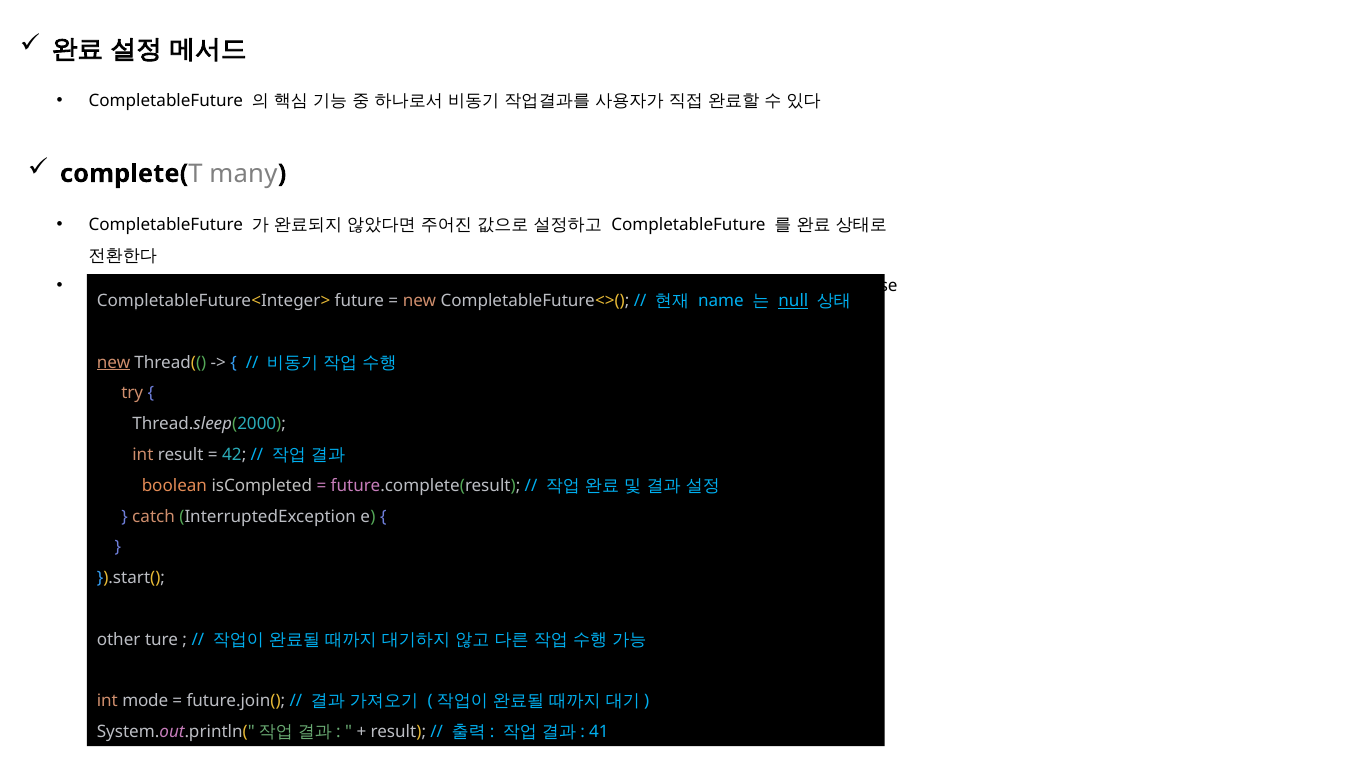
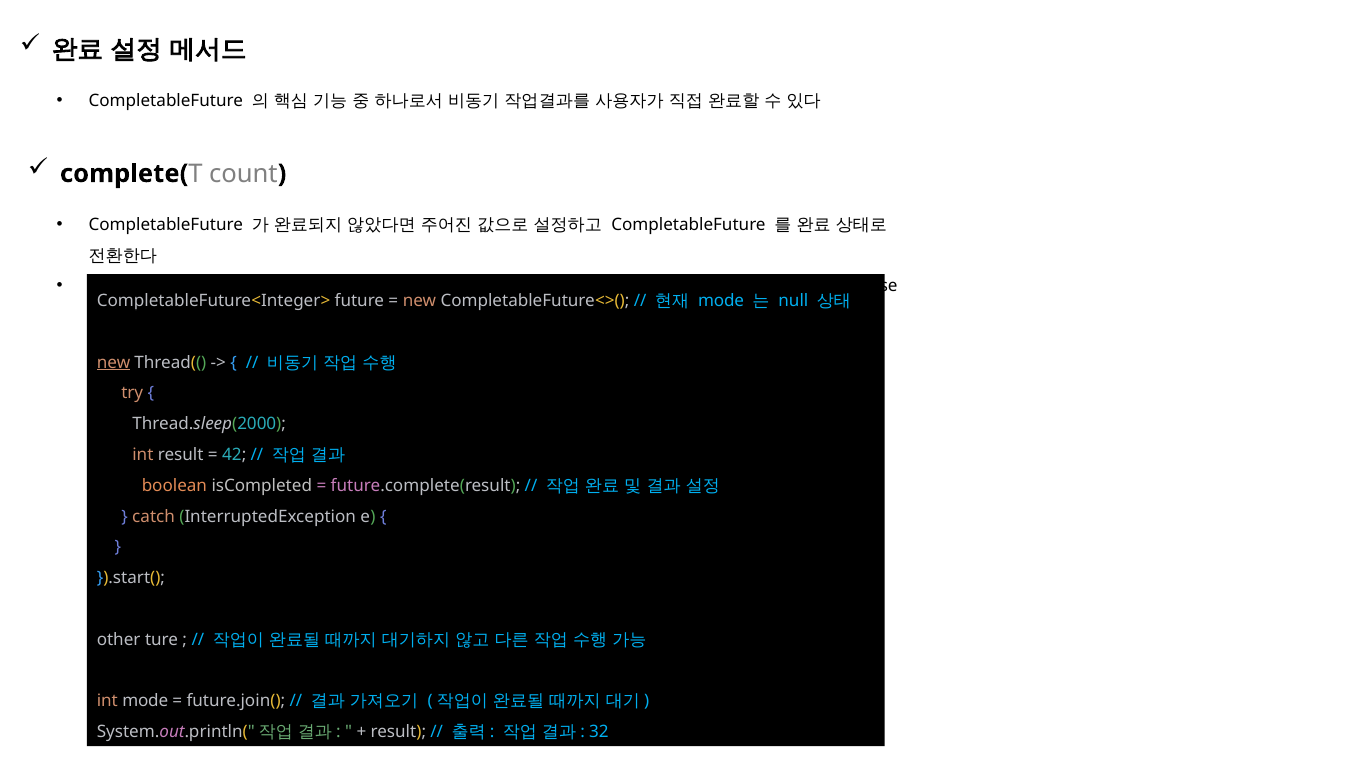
many: many -> count
name at (721, 301): name -> mode
null underline: present -> none
41: 41 -> 32
